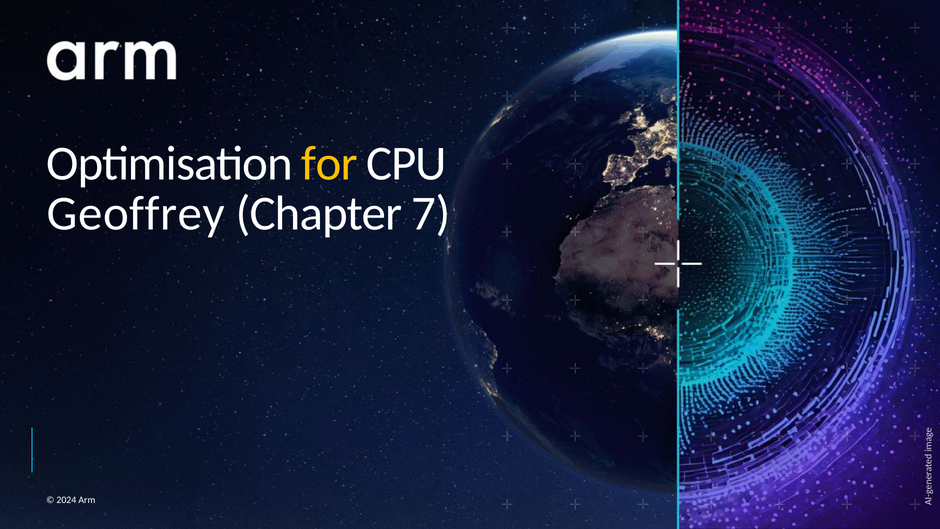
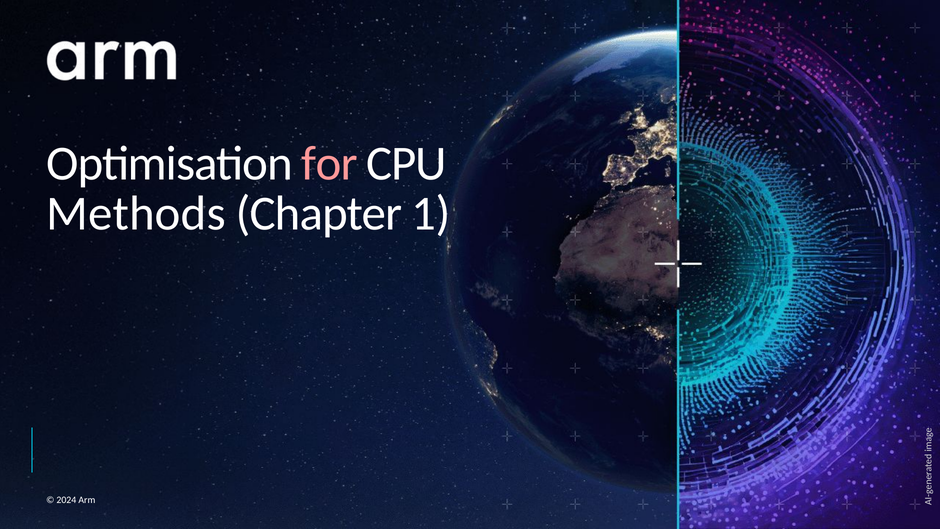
for colour: yellow -> pink
Geoffrey: Geoffrey -> Methods
7: 7 -> 1
